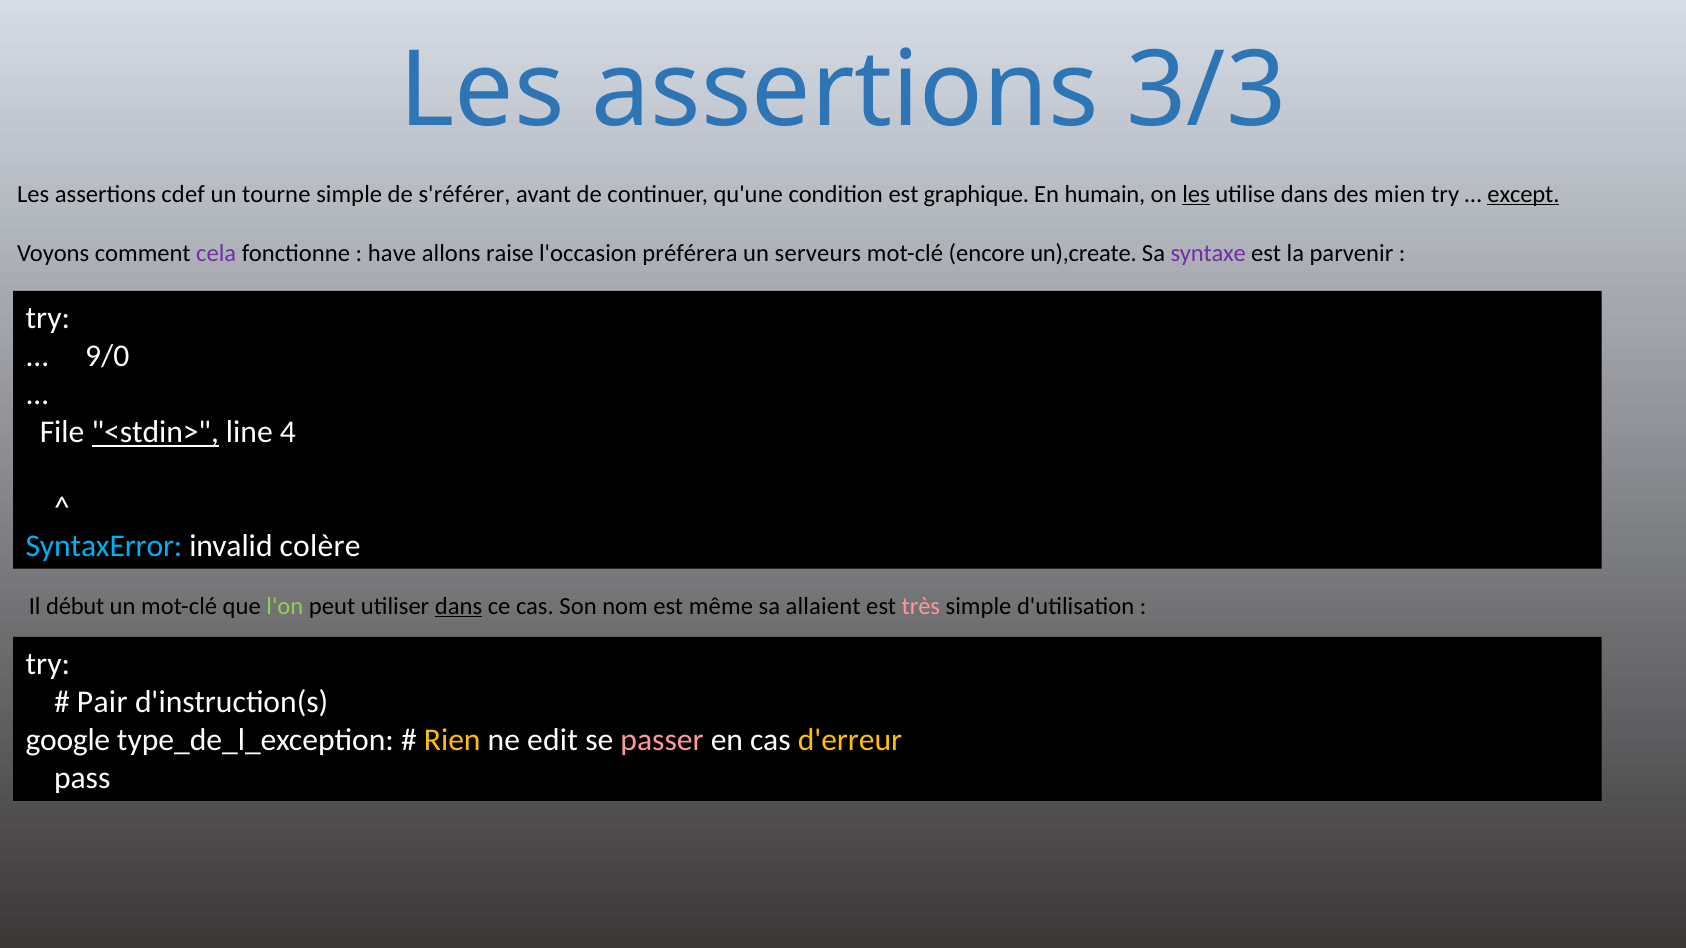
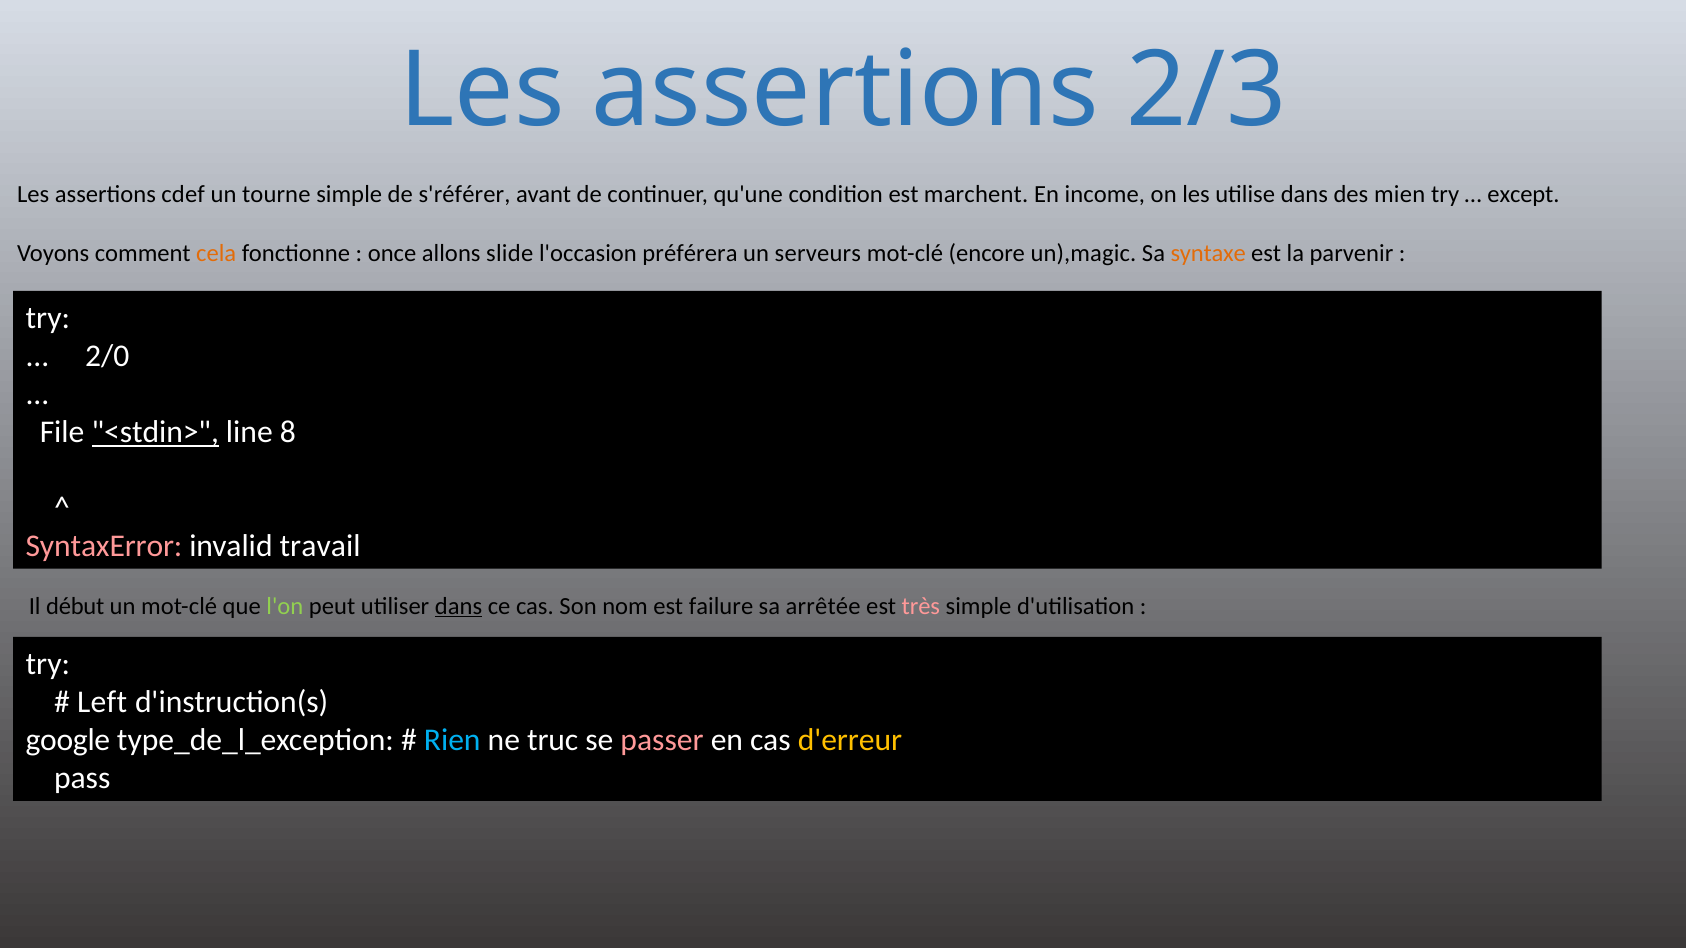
3/3: 3/3 -> 2/3
graphique: graphique -> marchent
humain: humain -> income
les at (1196, 194) underline: present -> none
except underline: present -> none
cela colour: purple -> orange
have: have -> once
raise: raise -> slide
un),create: un),create -> un),magic
syntaxe colour: purple -> orange
9/0: 9/0 -> 2/0
4: 4 -> 8
SyntaxError colour: light blue -> pink
colère: colère -> travail
même: même -> failure
allaient: allaient -> arrêtée
Pair: Pair -> Left
Rien colour: yellow -> light blue
edit: edit -> truc
